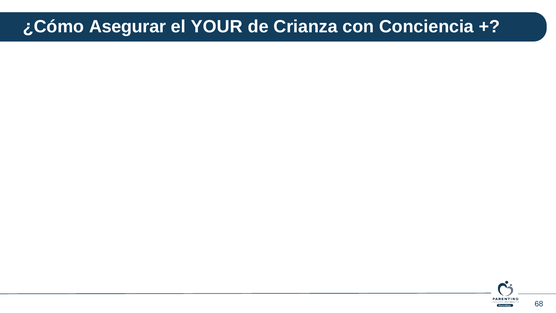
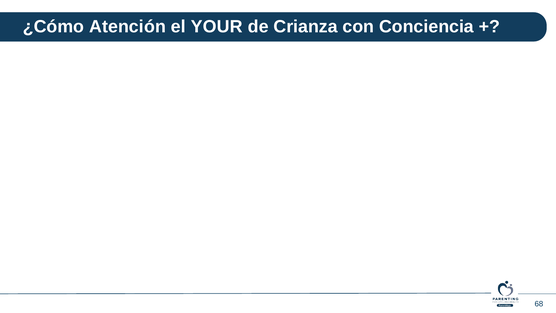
Asegurar: Asegurar -> Atención
